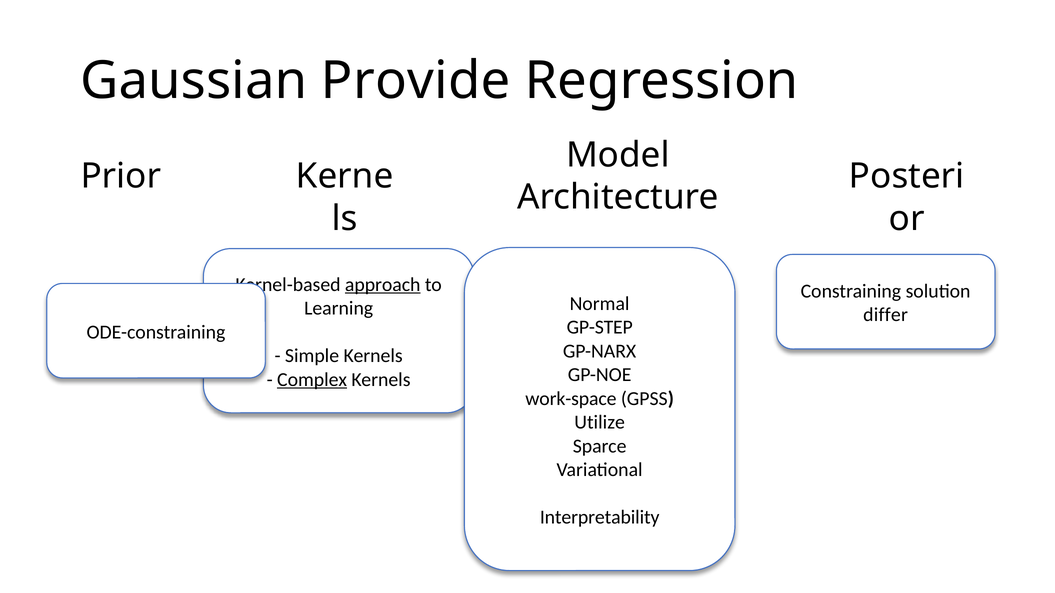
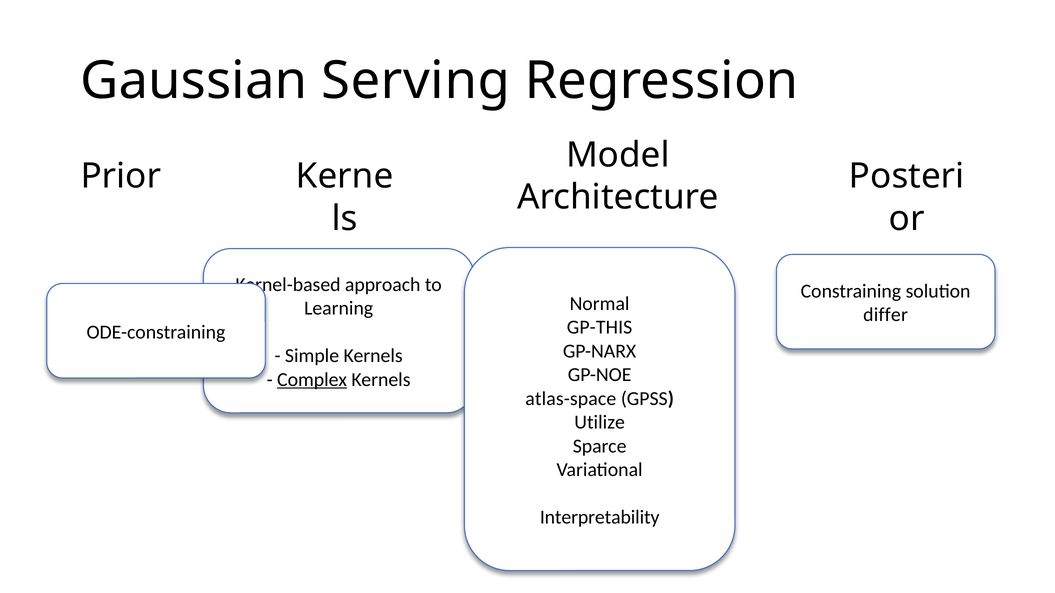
Provide: Provide -> Serving
approach underline: present -> none
GP-STEP: GP-STEP -> GP-THIS
work-space: work-space -> atlas-space
